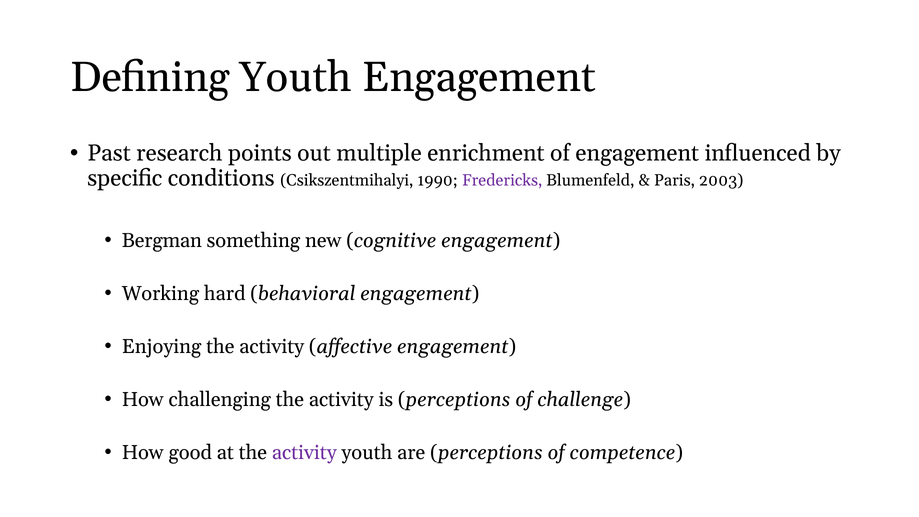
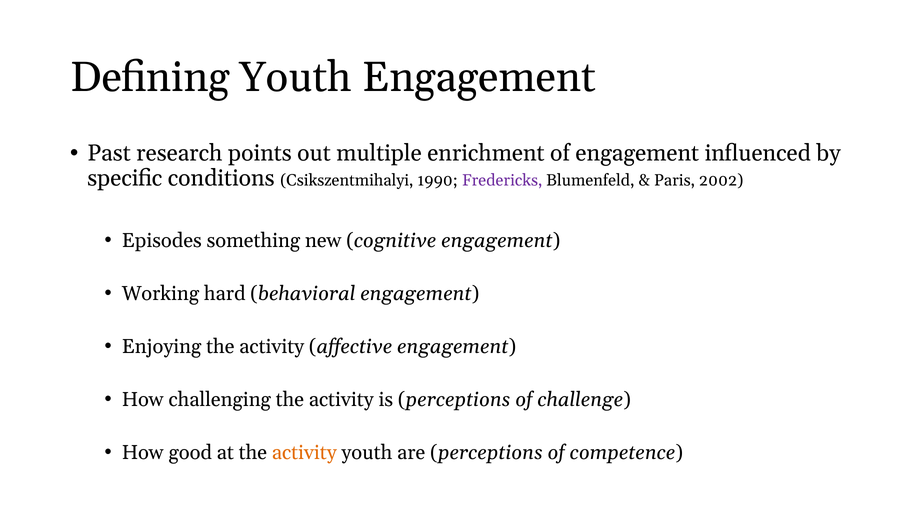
2003: 2003 -> 2002
Bergman: Bergman -> Episodes
activity at (304, 452) colour: purple -> orange
